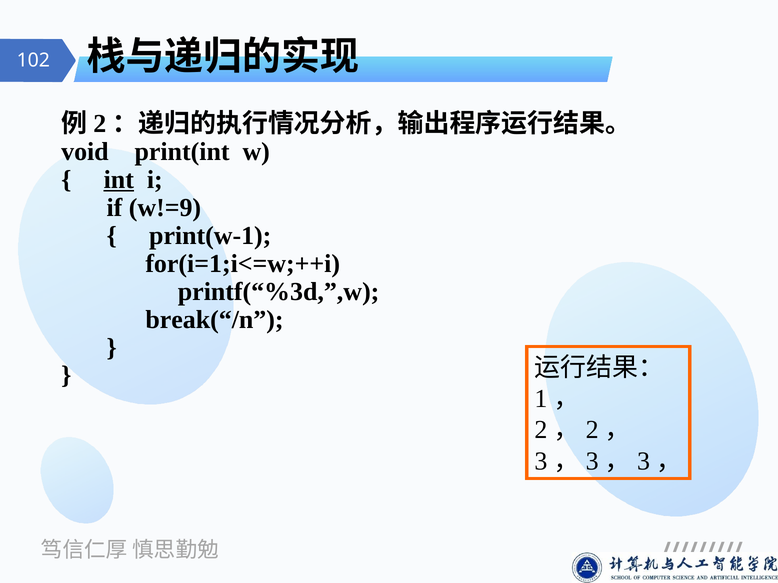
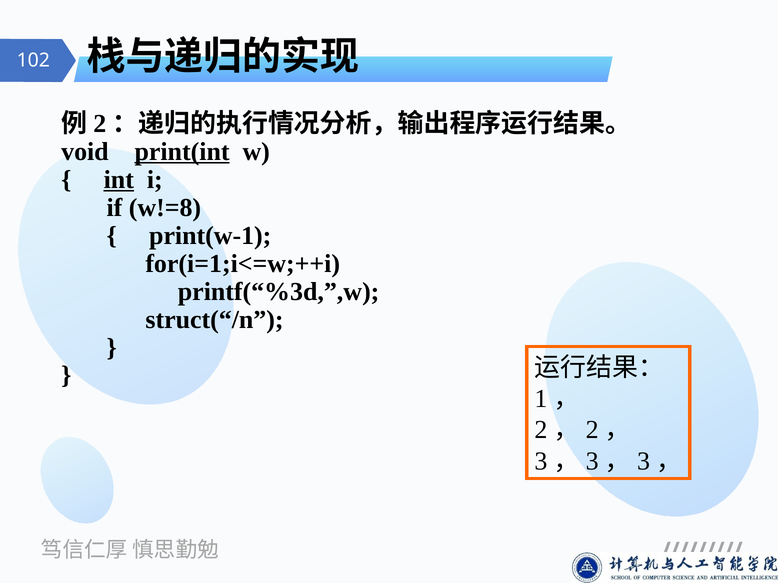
print(int underline: none -> present
w!=9: w!=9 -> w!=8
break(“/n: break(“/n -> struct(“/n
